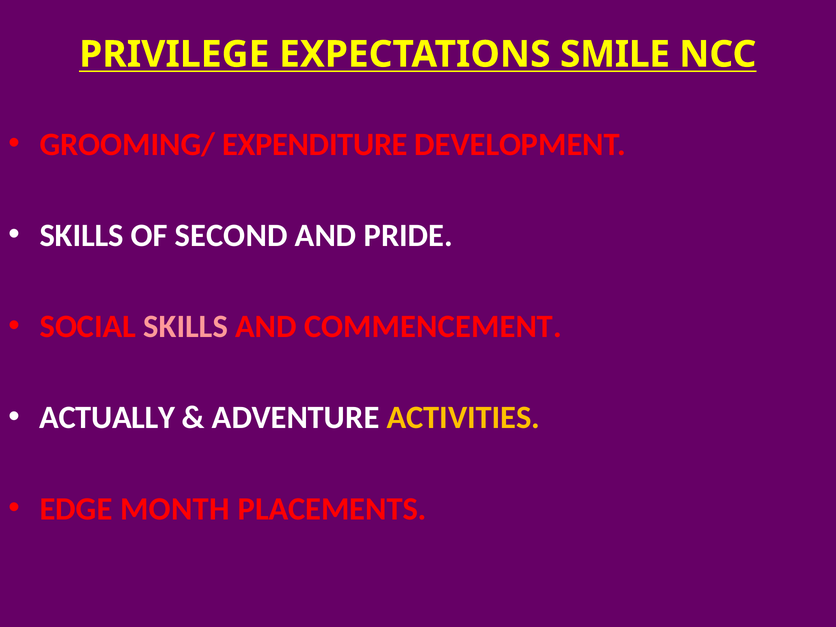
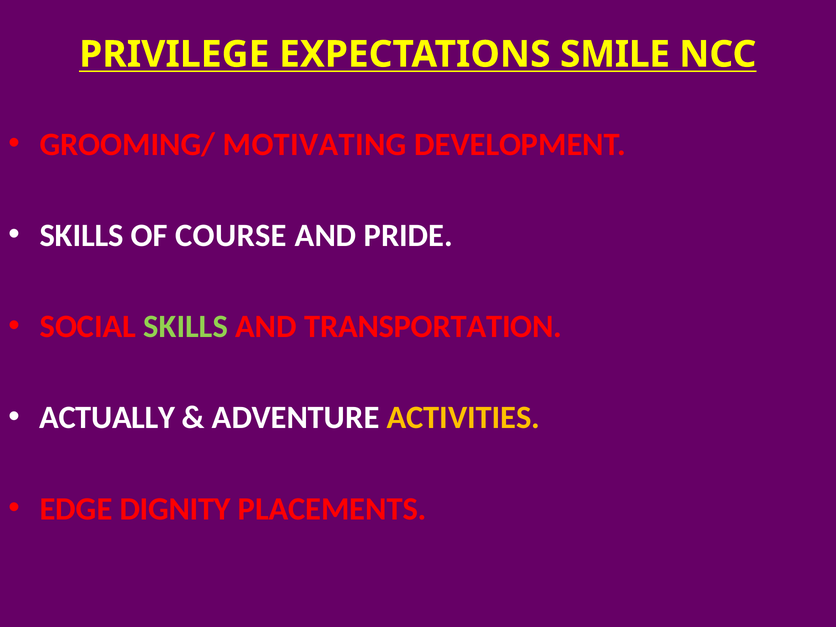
EXPENDITURE: EXPENDITURE -> MOTIVATING
SECOND: SECOND -> COURSE
SKILLS at (186, 327) colour: pink -> light green
COMMENCEMENT: COMMENCEMENT -> TRANSPORTATION
MONTH: MONTH -> DIGNITY
